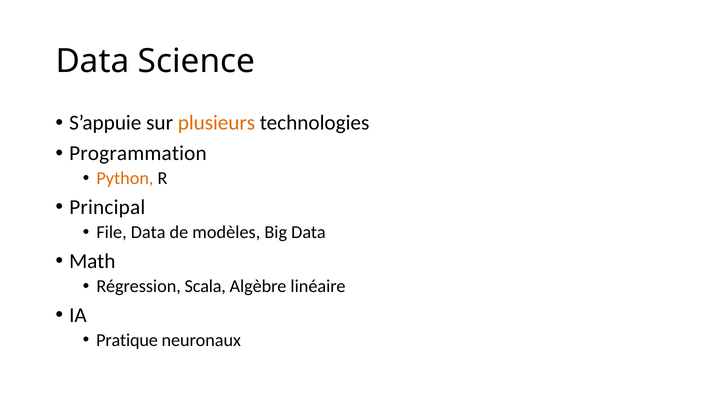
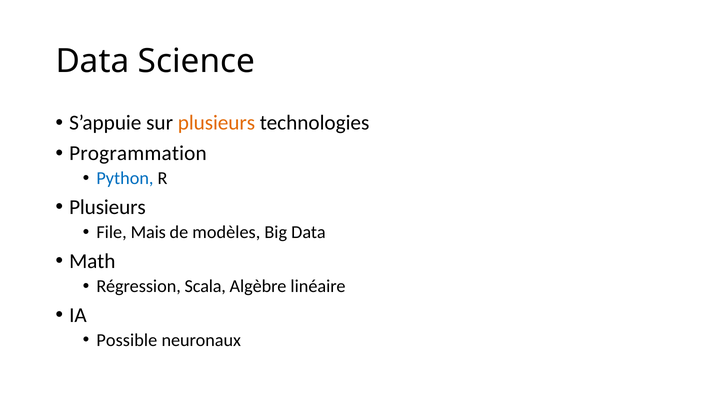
Python colour: orange -> blue
Principal at (107, 208): Principal -> Plusieurs
File Data: Data -> Mais
Pratique: Pratique -> Possible
